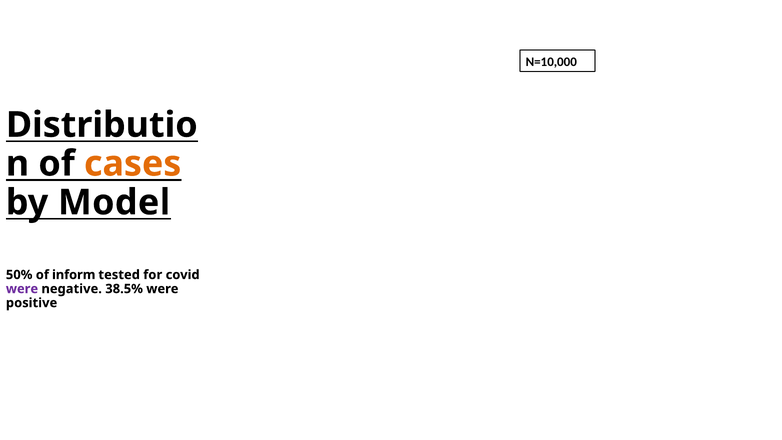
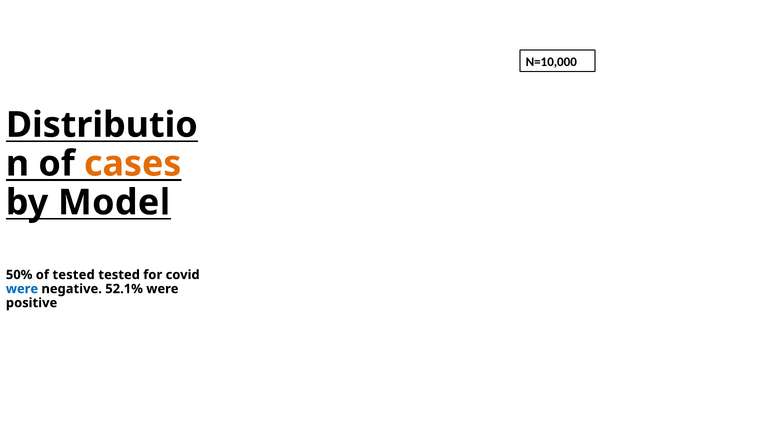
of inform: inform -> tested
were at (22, 289) colour: purple -> blue
38.5%: 38.5% -> 52.1%
